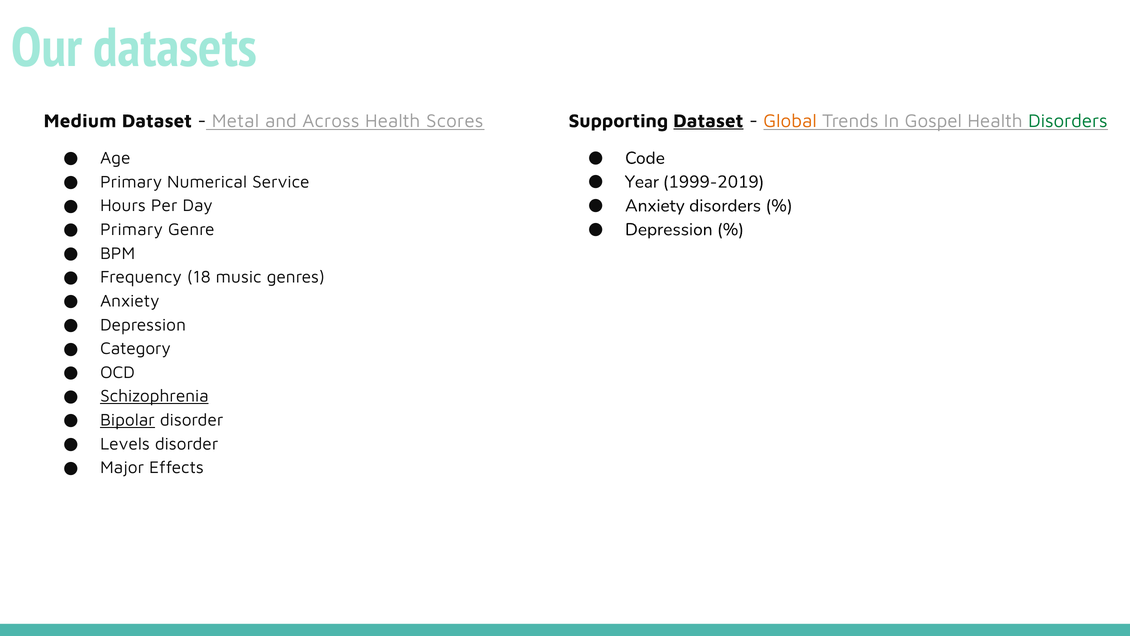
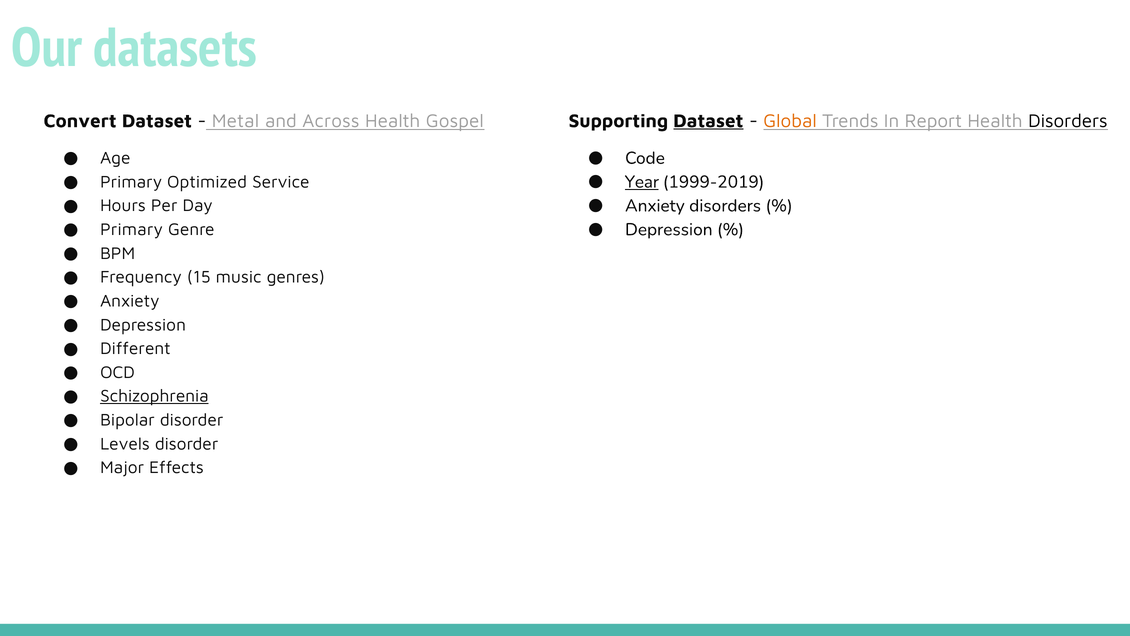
Medium: Medium -> Convert
Scores: Scores -> Gospel
Gospel: Gospel -> Report
Disorders at (1068, 121) colour: green -> black
Year underline: none -> present
Numerical: Numerical -> Optimized
18: 18 -> 15
Category: Category -> Different
Bipolar underline: present -> none
